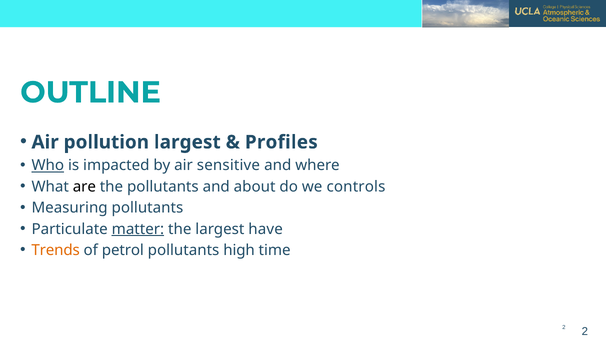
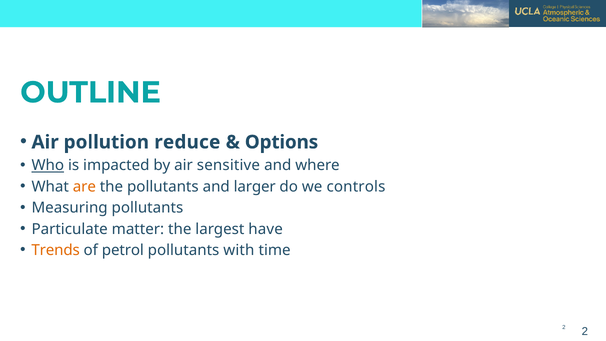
pollution largest: largest -> reduce
Profiles: Profiles -> Options
are colour: black -> orange
about: about -> larger
matter underline: present -> none
high: high -> with
